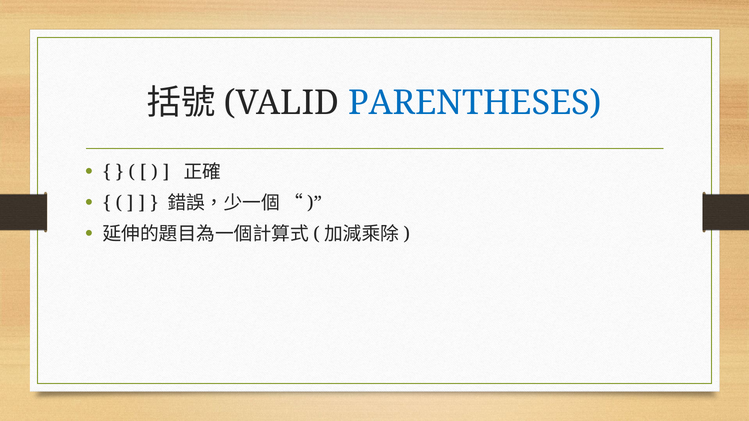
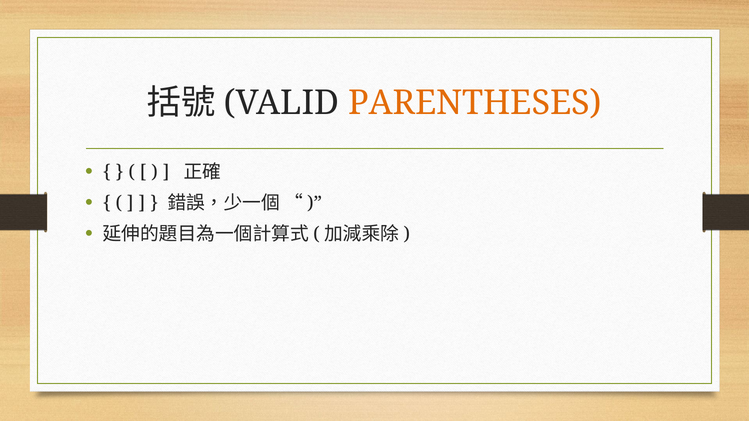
PARENTHESES colour: blue -> orange
